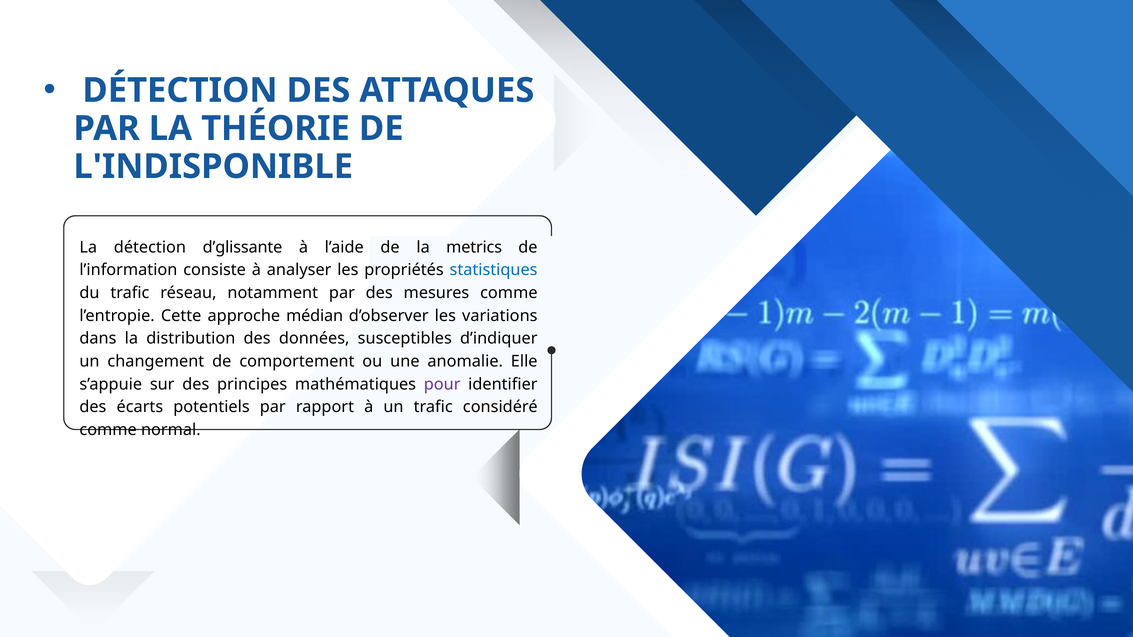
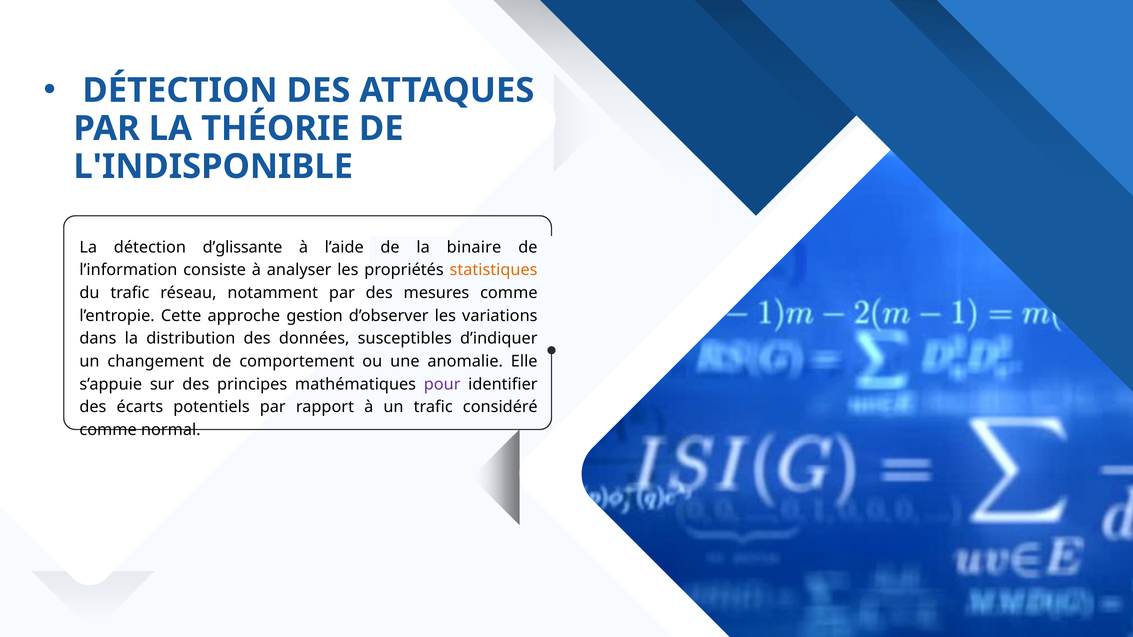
metrics: metrics -> binaire
statistiques colour: blue -> orange
médian: médian -> gestion
